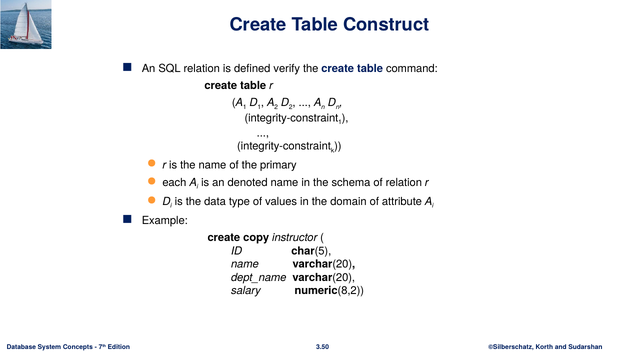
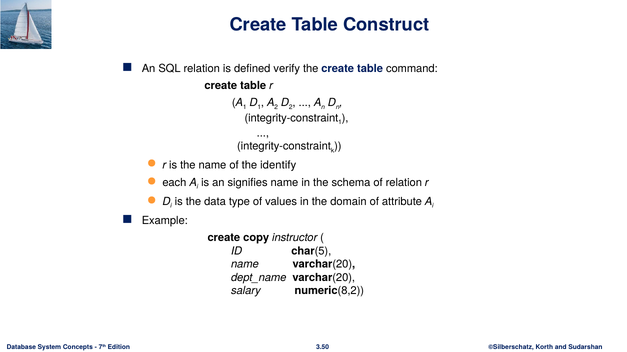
primary: primary -> identify
denoted: denoted -> signifies
